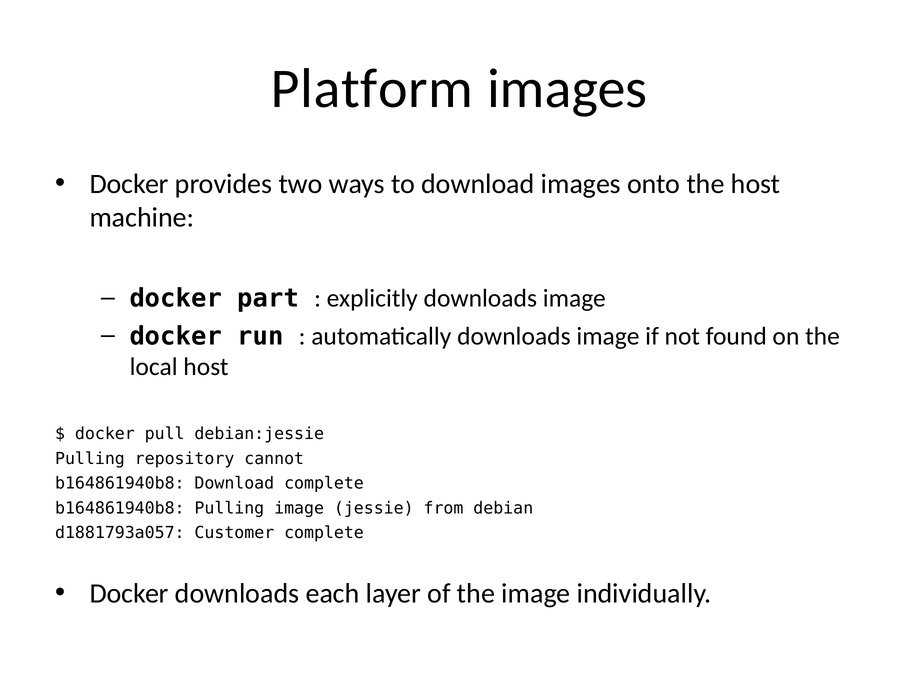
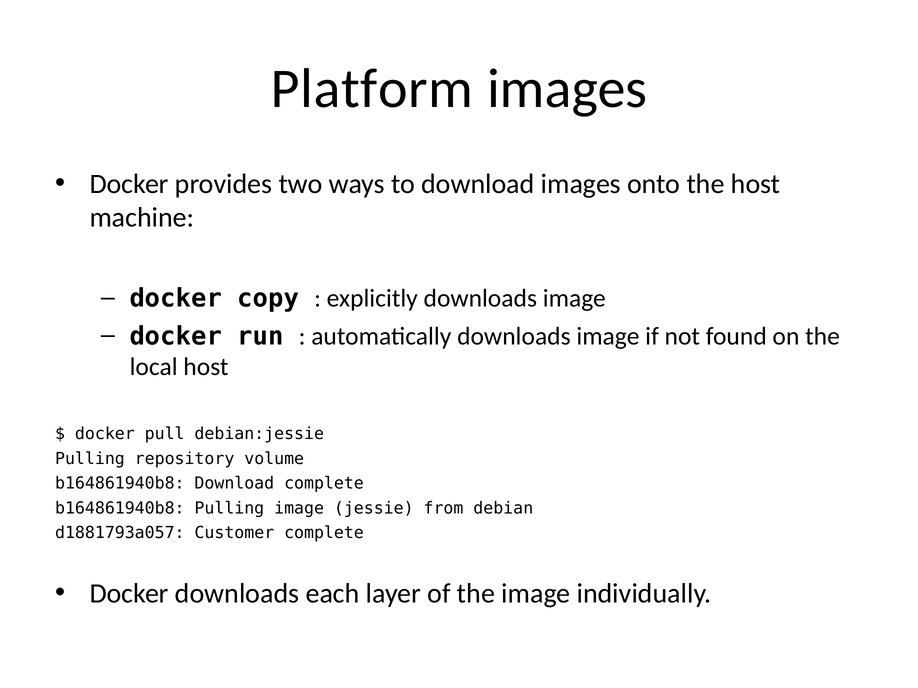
part: part -> copy
cannot: cannot -> volume
